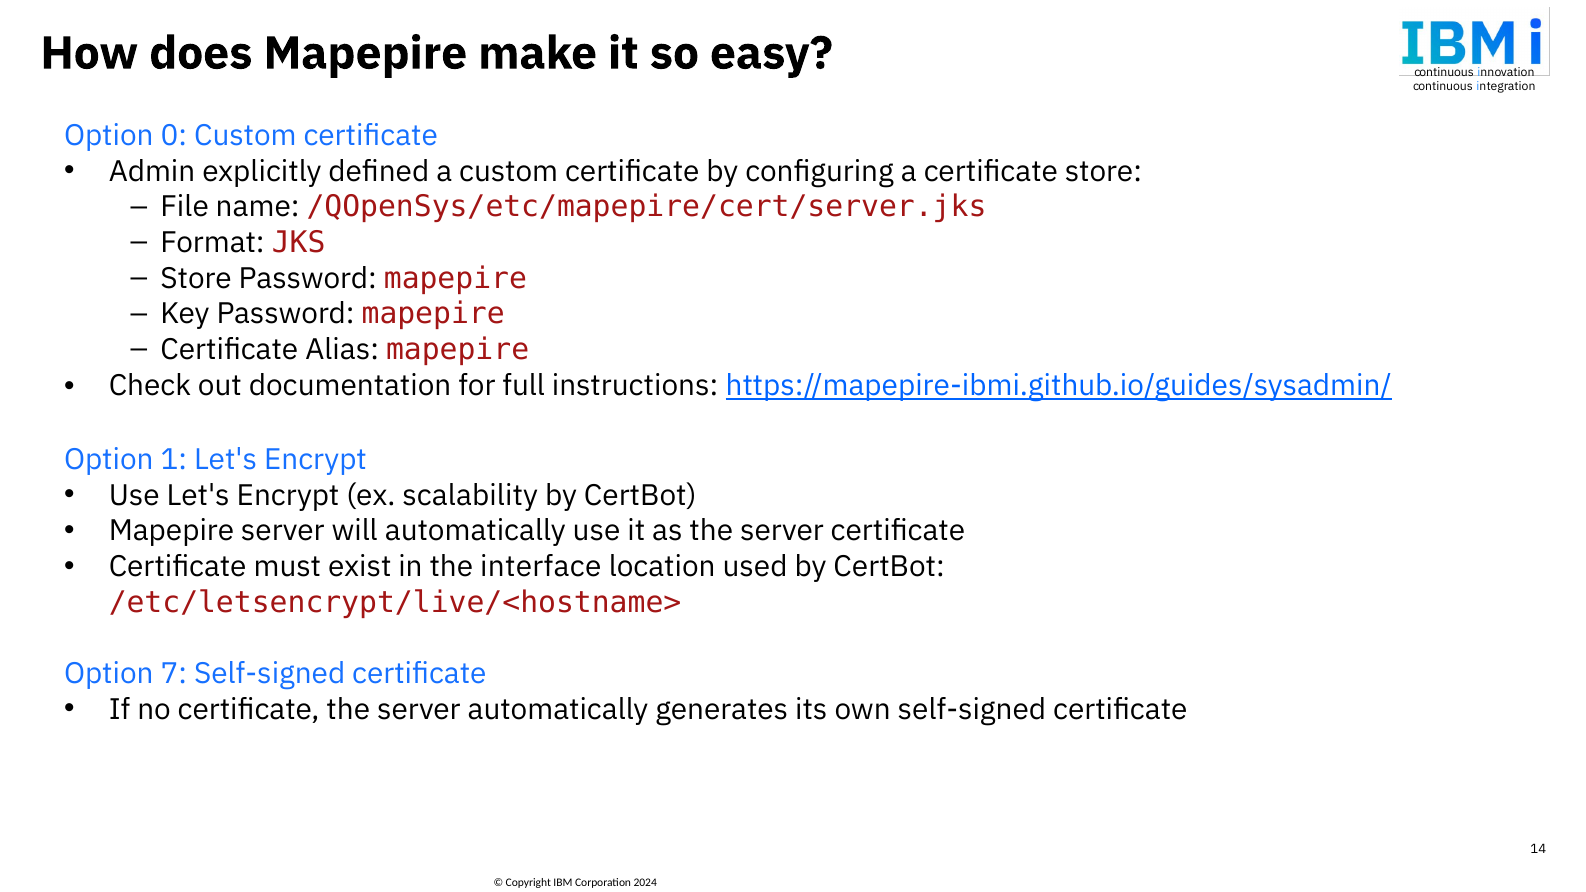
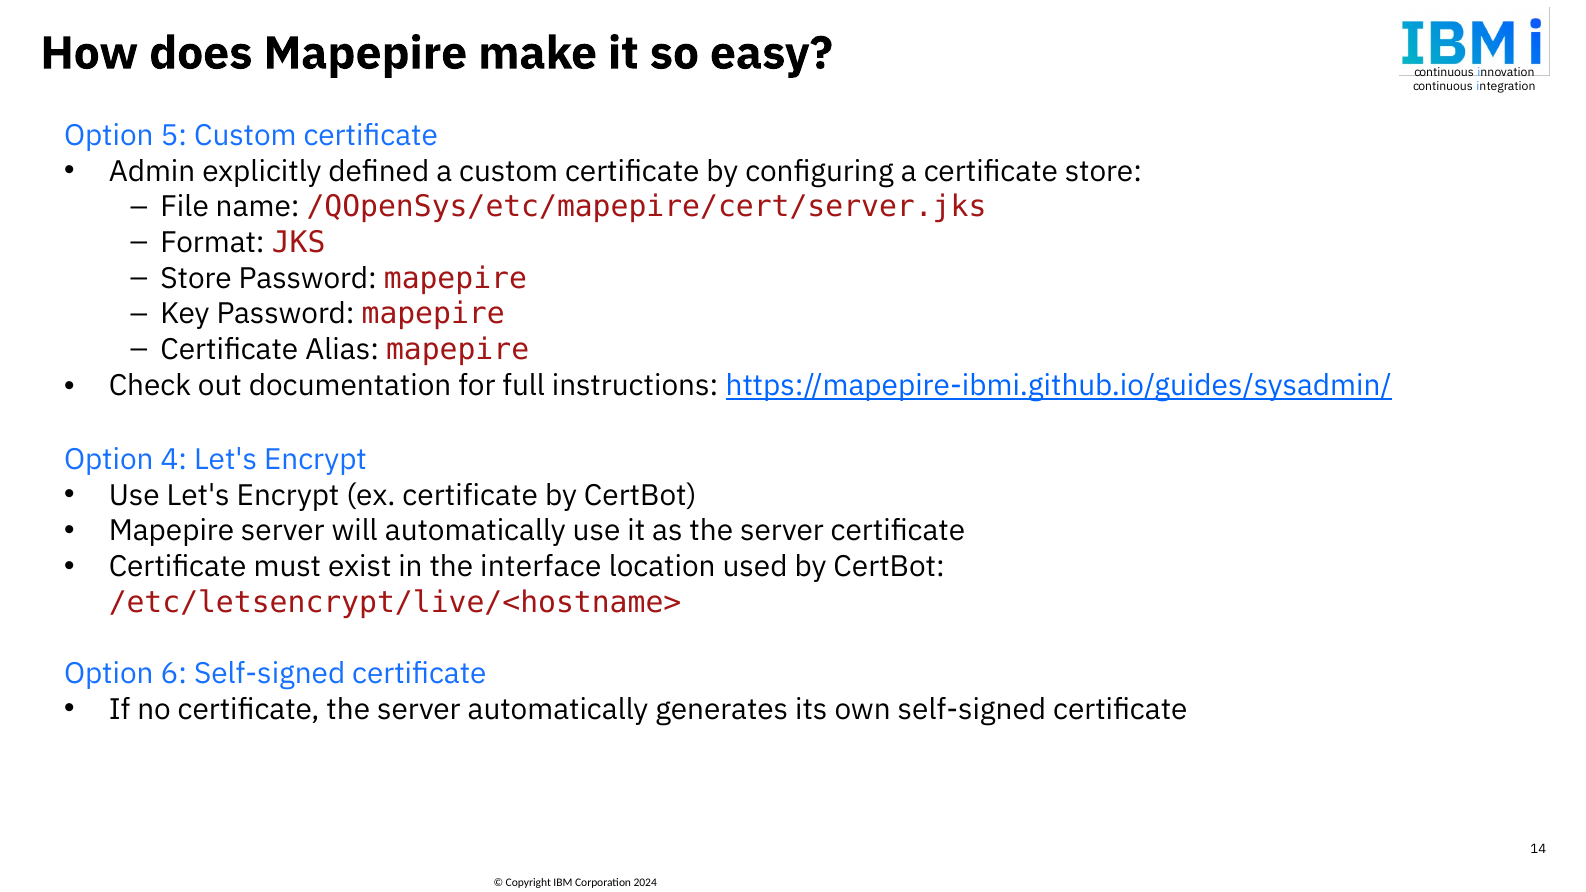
0: 0 -> 5
1: 1 -> 4
ex scalability: scalability -> certificate
7: 7 -> 6
